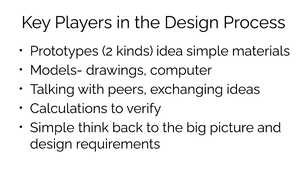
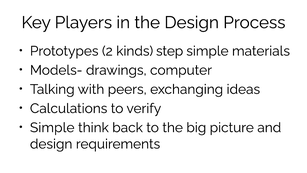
idea: idea -> step
